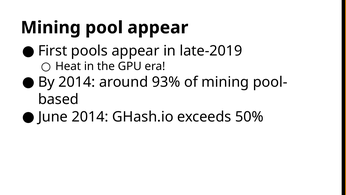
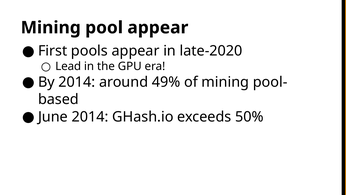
late-2019: late-2019 -> late-2020
Heat: Heat -> Lead
93%: 93% -> 49%
